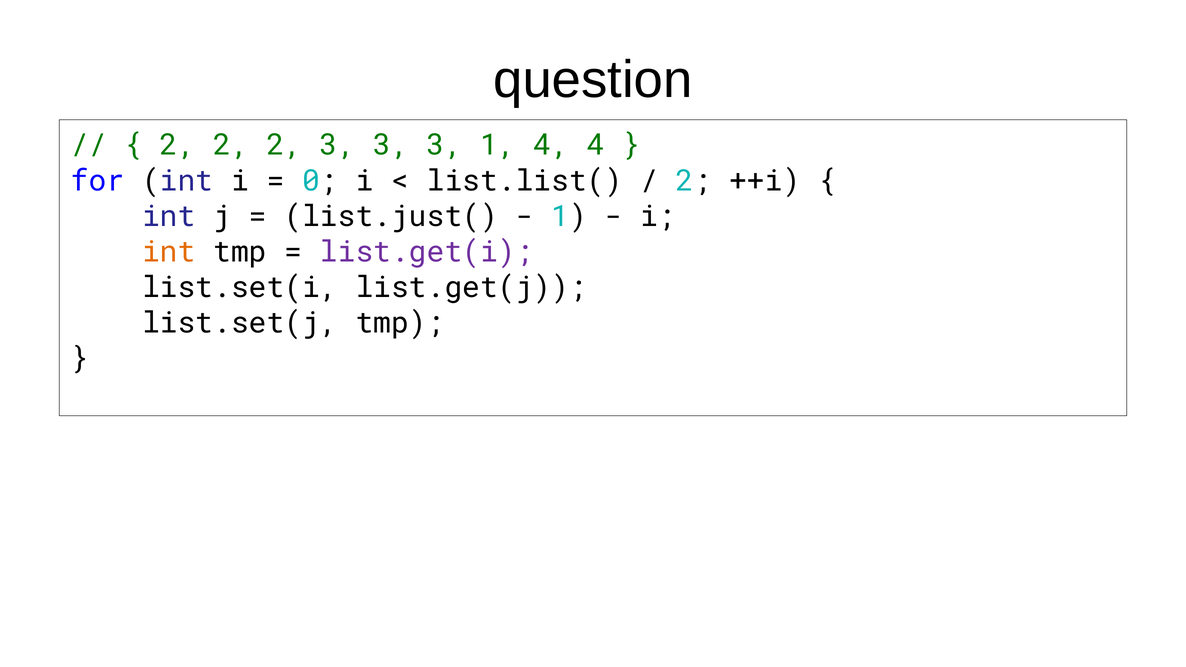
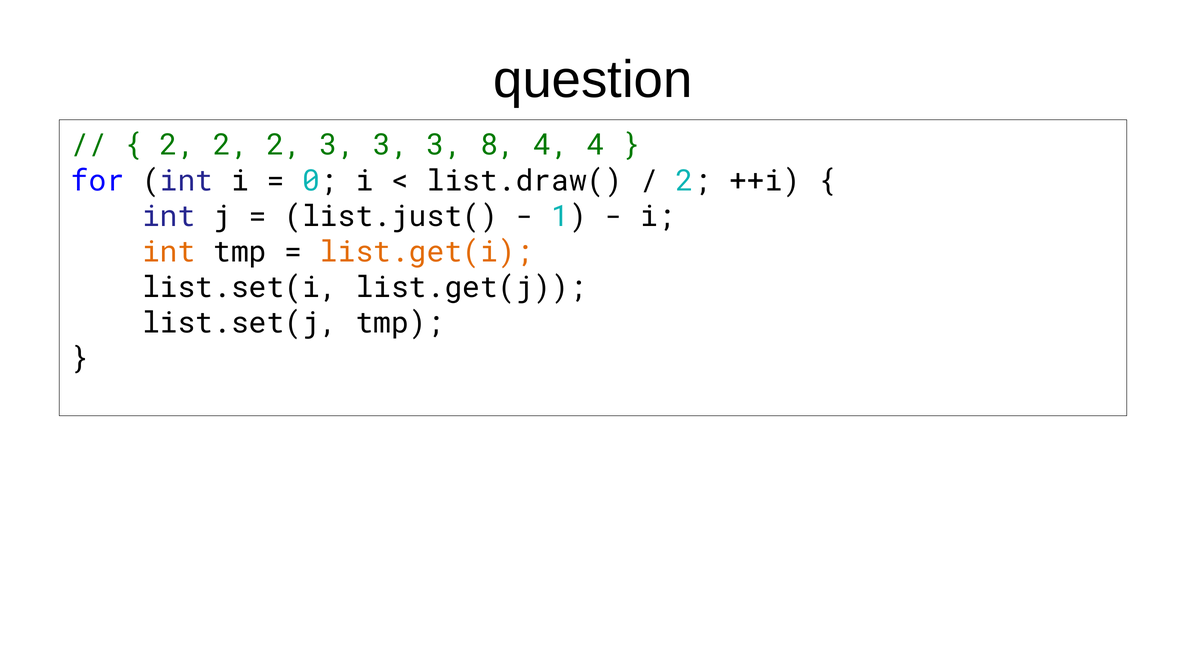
3 1: 1 -> 8
list.list(: list.list( -> list.draw(
list.get(i colour: purple -> orange
